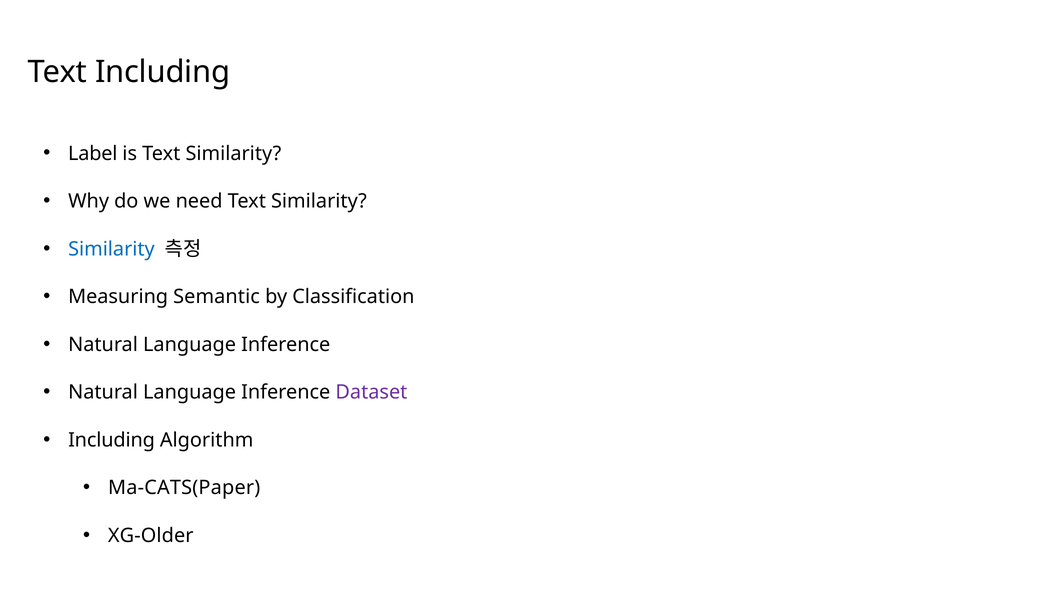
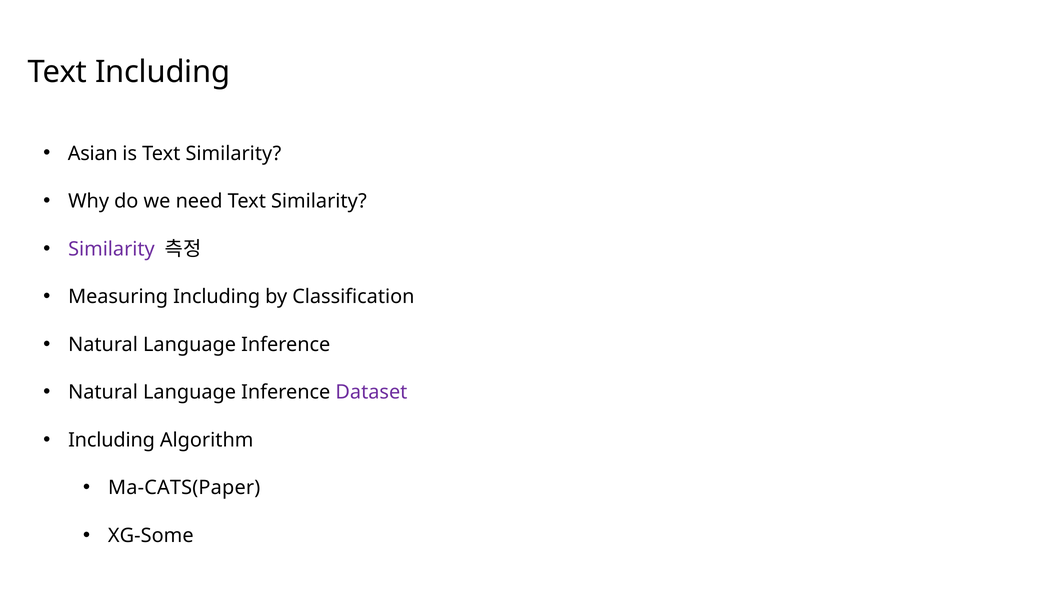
Label: Label -> Asian
Similarity at (111, 249) colour: blue -> purple
Measuring Semantic: Semantic -> Including
XG-Older: XG-Older -> XG-Some
